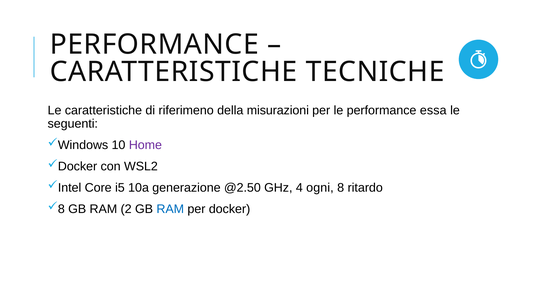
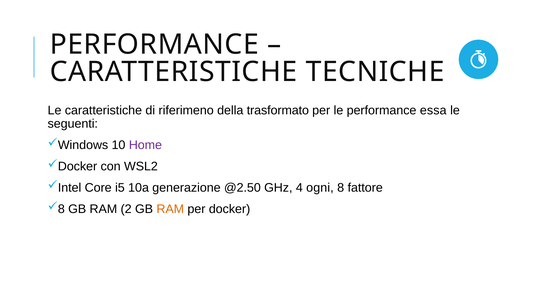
misurazioni: misurazioni -> trasformato
ritardo: ritardo -> fattore
RAM at (170, 209) colour: blue -> orange
